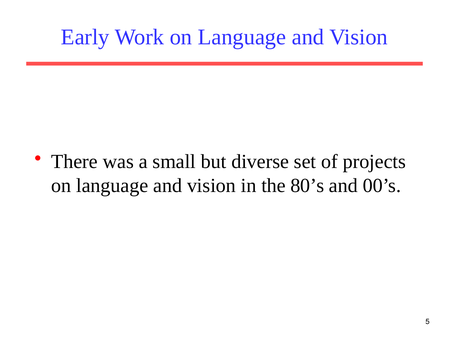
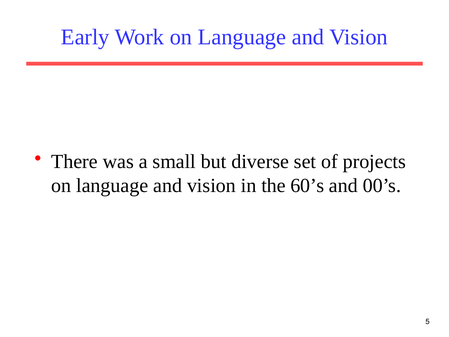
80’s: 80’s -> 60’s
